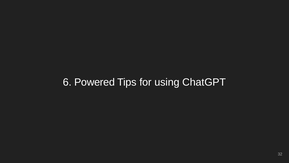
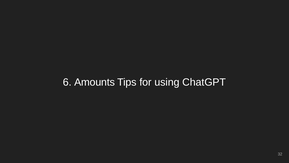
Powered: Powered -> Amounts
